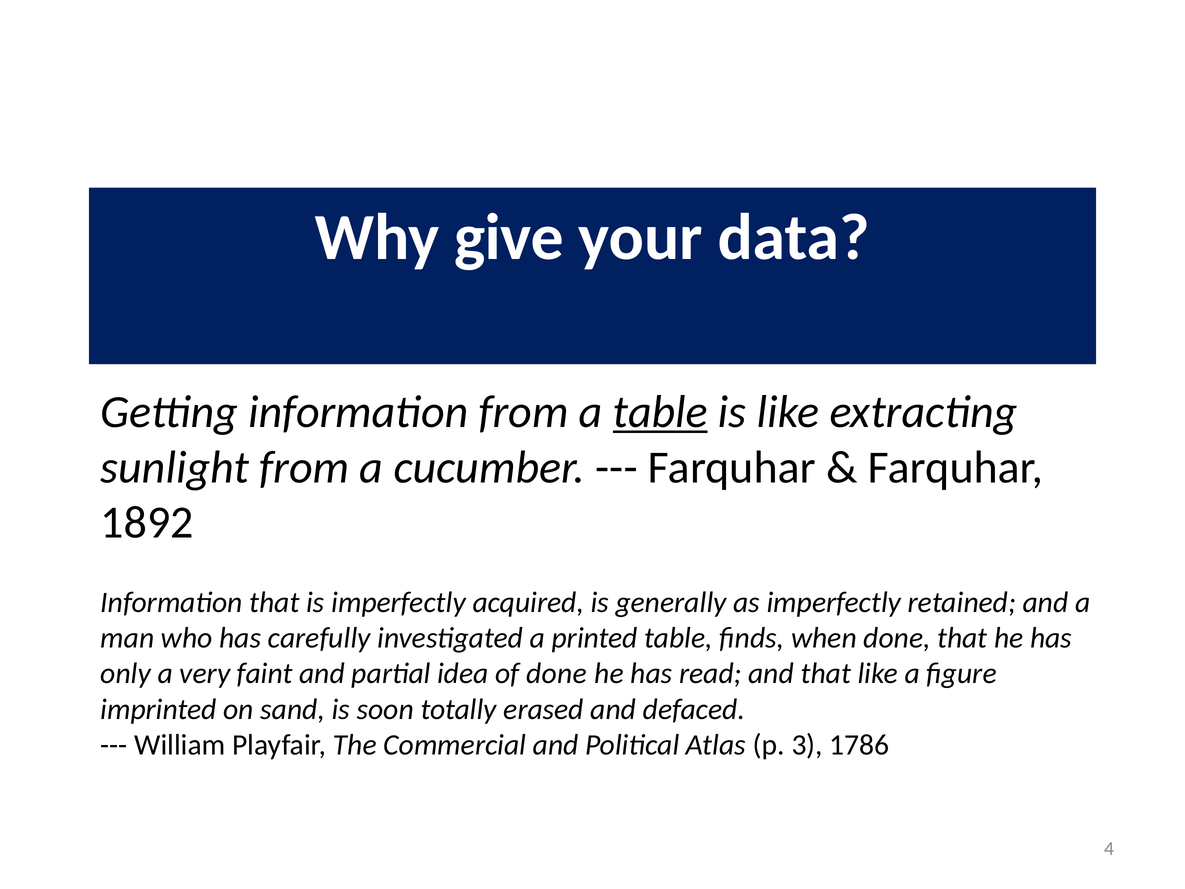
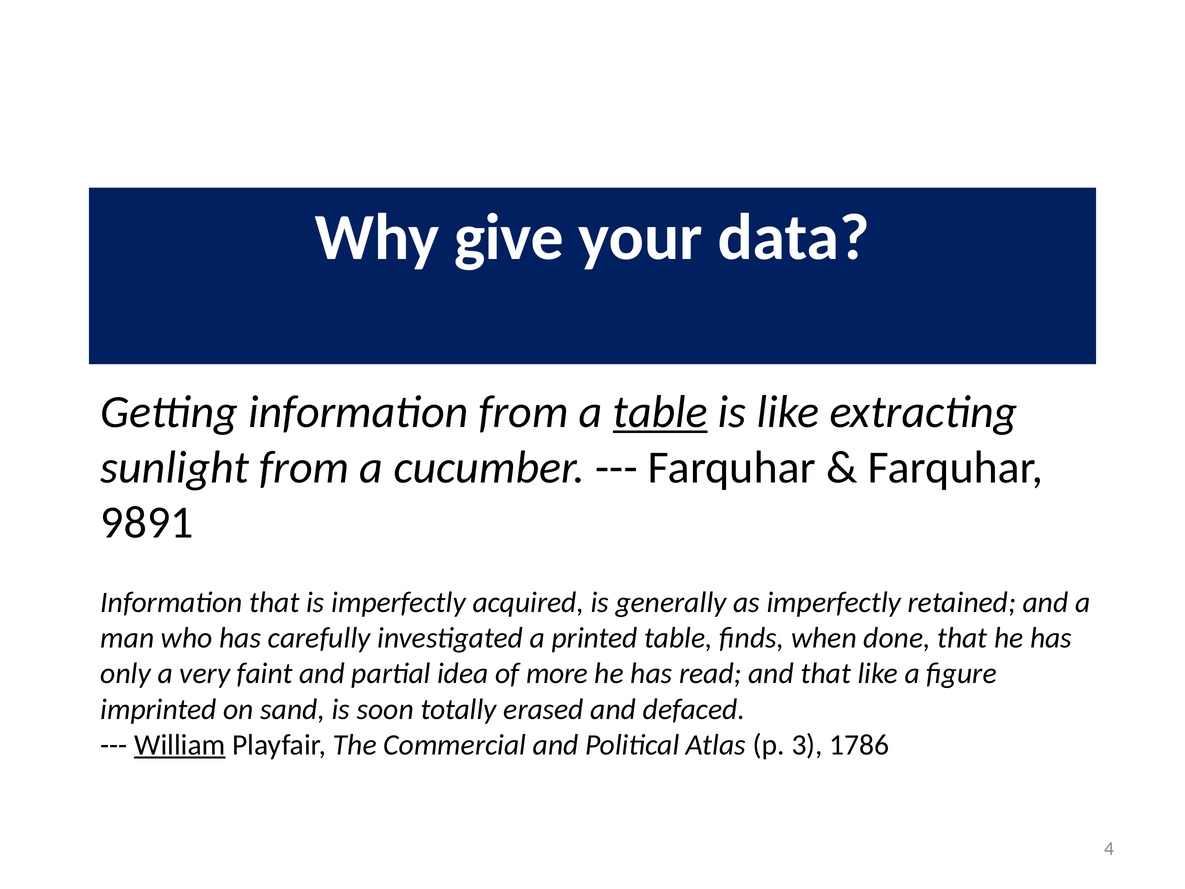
1892: 1892 -> 9891
of done: done -> more
William underline: none -> present
